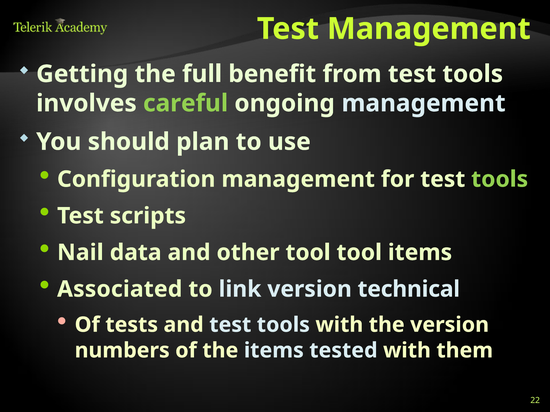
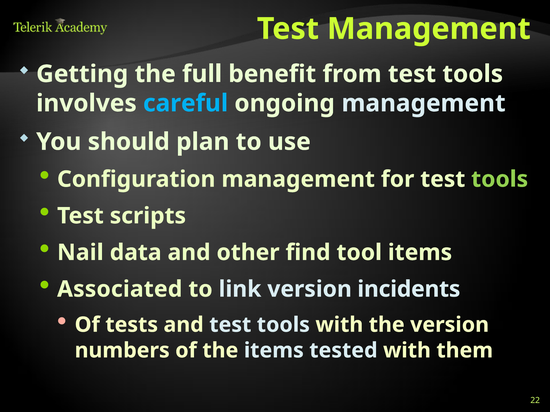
careful colour: light green -> light blue
other tool: tool -> find
technical: technical -> incidents
